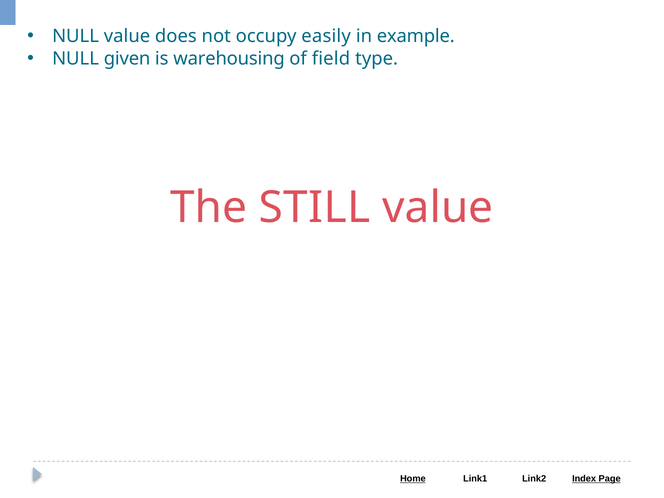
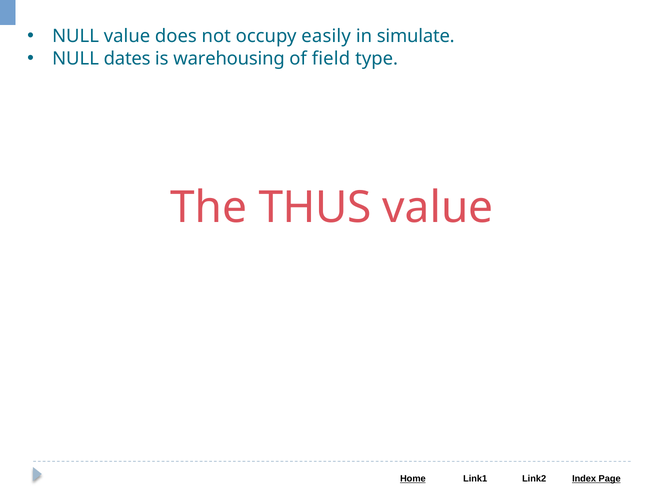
example: example -> simulate
given: given -> dates
STILL: STILL -> THUS
